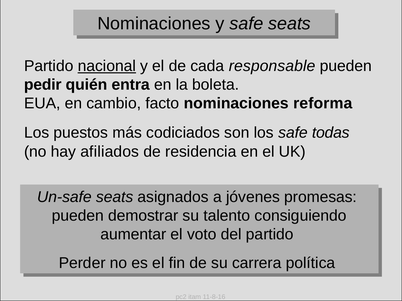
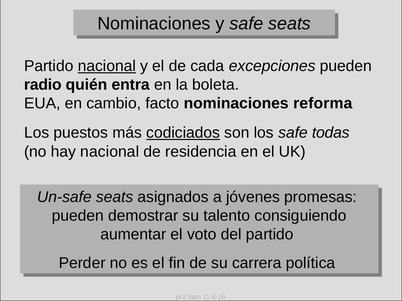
responsable: responsable -> excepciones
pedir: pedir -> radio
codiciados underline: none -> present
hay afiliados: afiliados -> nacional
